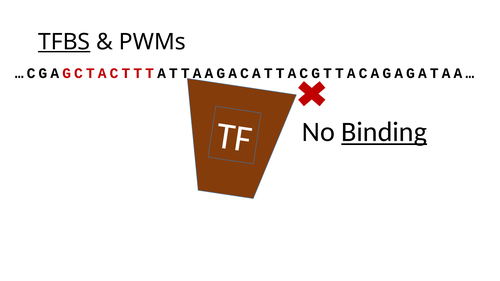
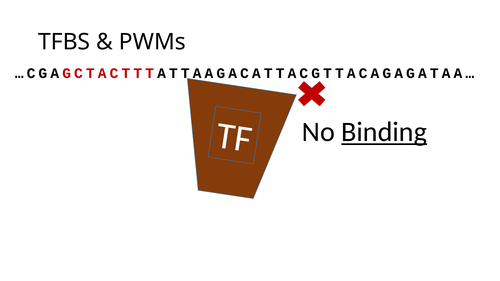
TFBS underline: present -> none
